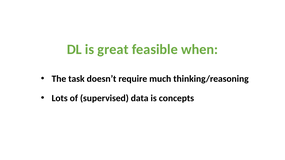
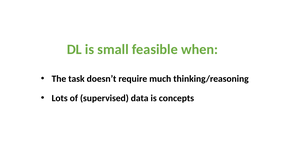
great: great -> small
